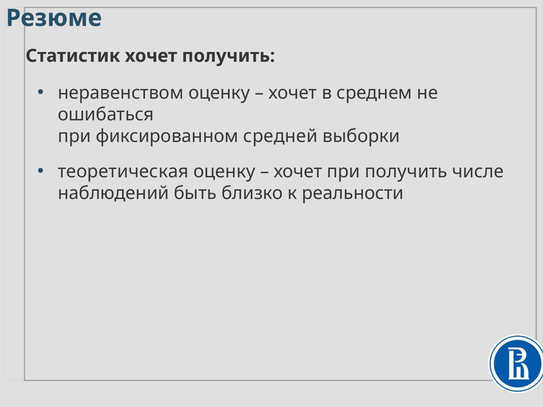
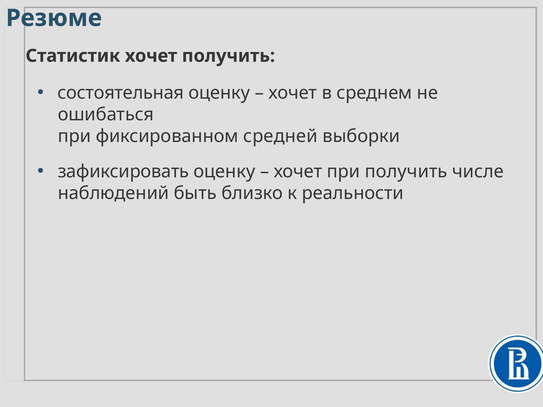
неравенством: неравенством -> состоятельная
теоретическая: теоретическая -> зафиксировать
